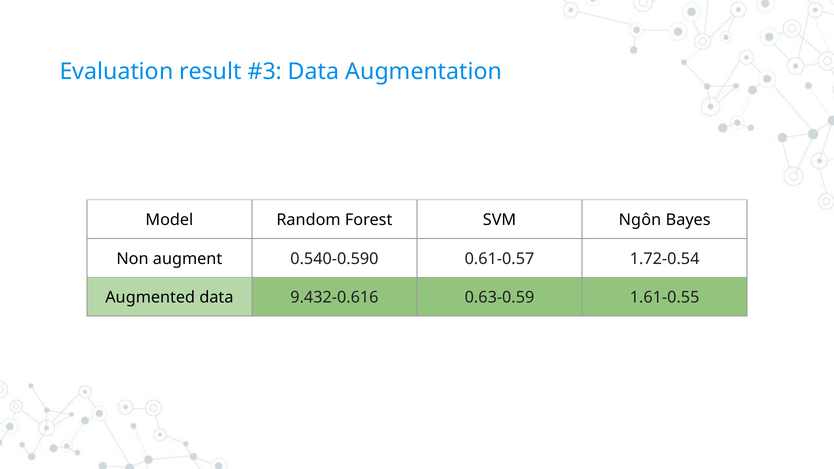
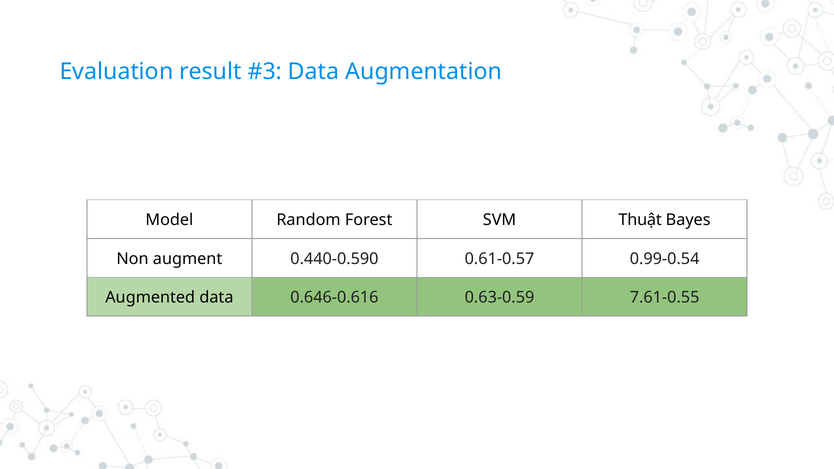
Ngôn: Ngôn -> Thuật
0.540-0.590: 0.540-0.590 -> 0.440-0.590
1.72-0.54: 1.72-0.54 -> 0.99-0.54
9.432-0.616: 9.432-0.616 -> 0.646-0.616
1.61-0.55: 1.61-0.55 -> 7.61-0.55
